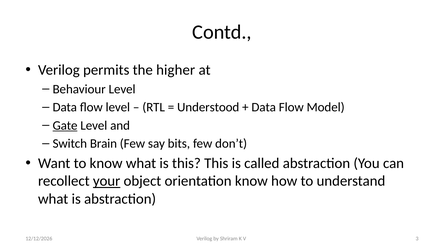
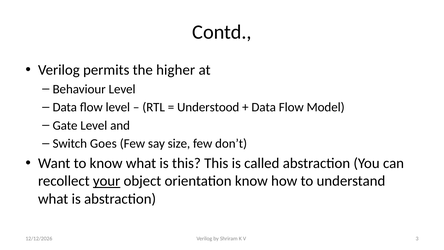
Gate underline: present -> none
Brain: Brain -> Goes
bits: bits -> size
